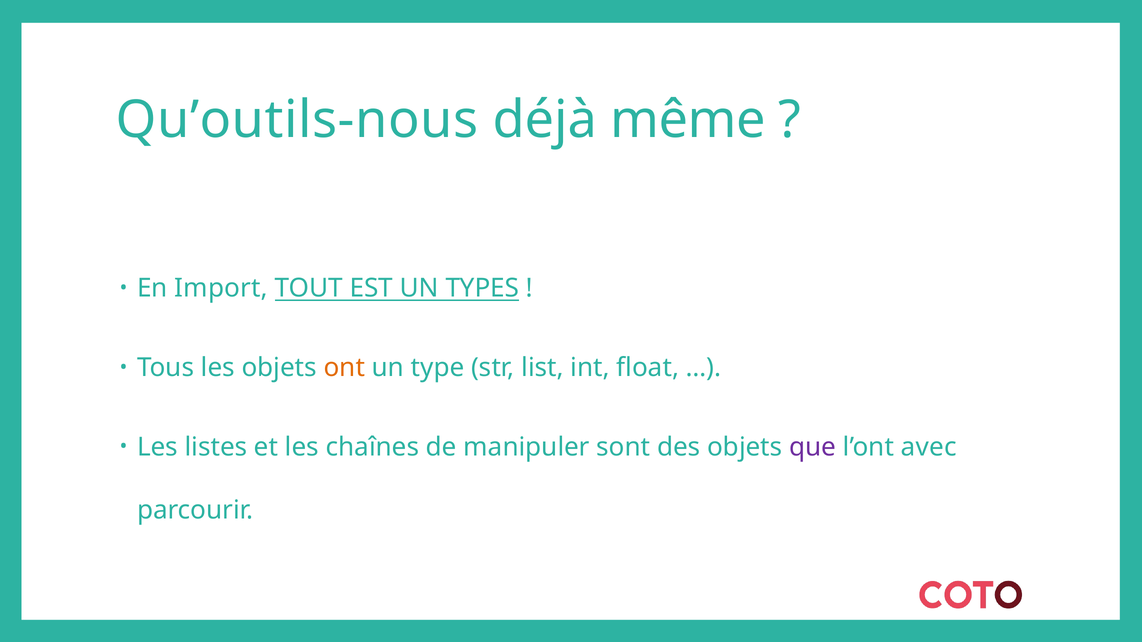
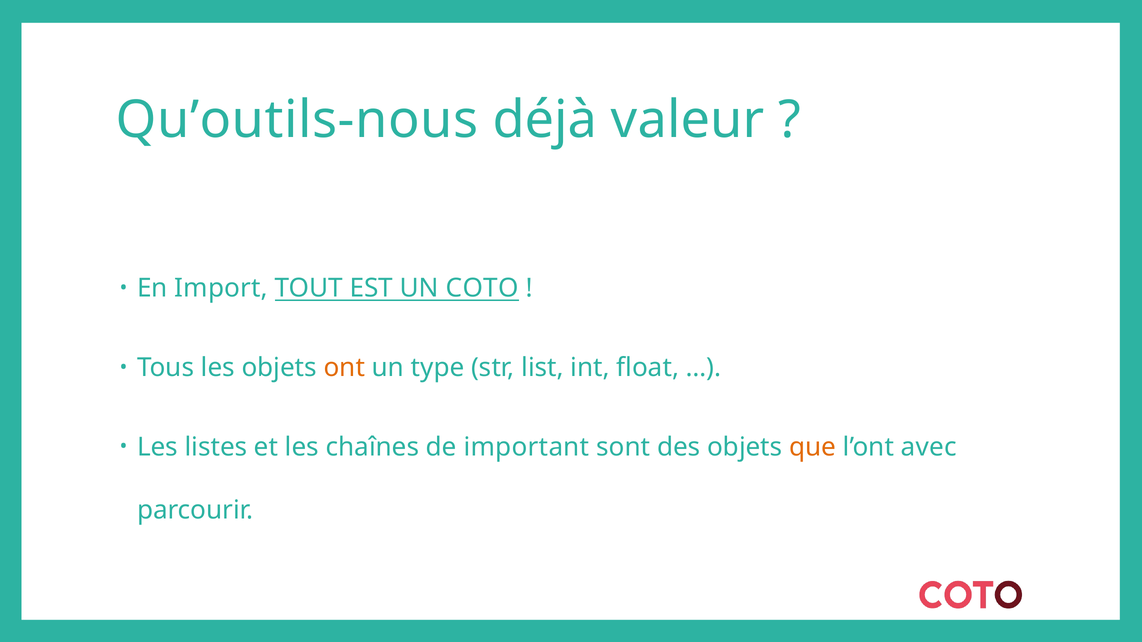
même: même -> valeur
TYPES: TYPES -> COTO
manipuler: manipuler -> important
que colour: purple -> orange
